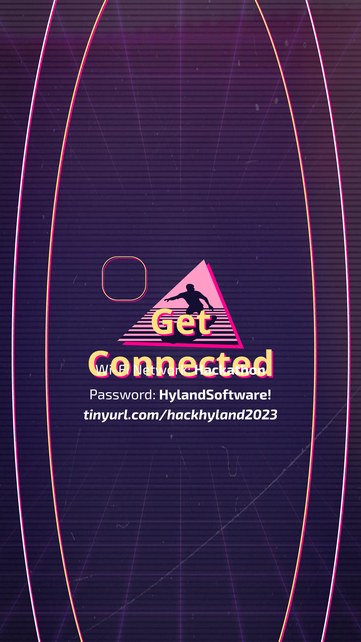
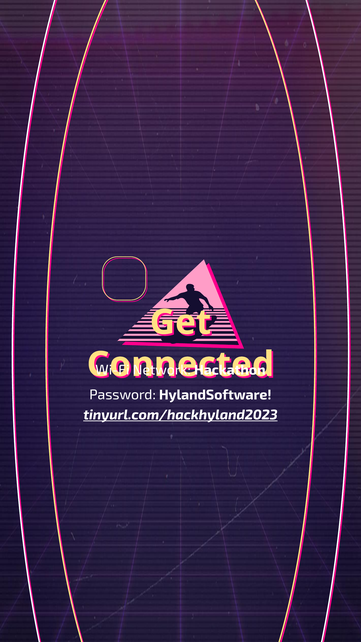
tinyurl.com/hackhyland2023 underline: none -> present
